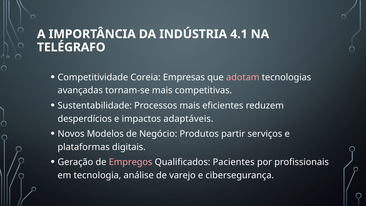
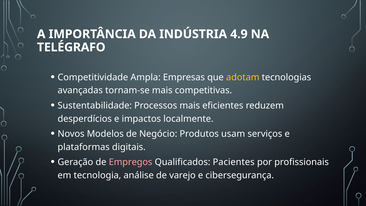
4.1: 4.1 -> 4.9
Coreia: Coreia -> Ampla
adotam colour: pink -> yellow
adaptáveis: adaptáveis -> localmente
partir: partir -> usam
